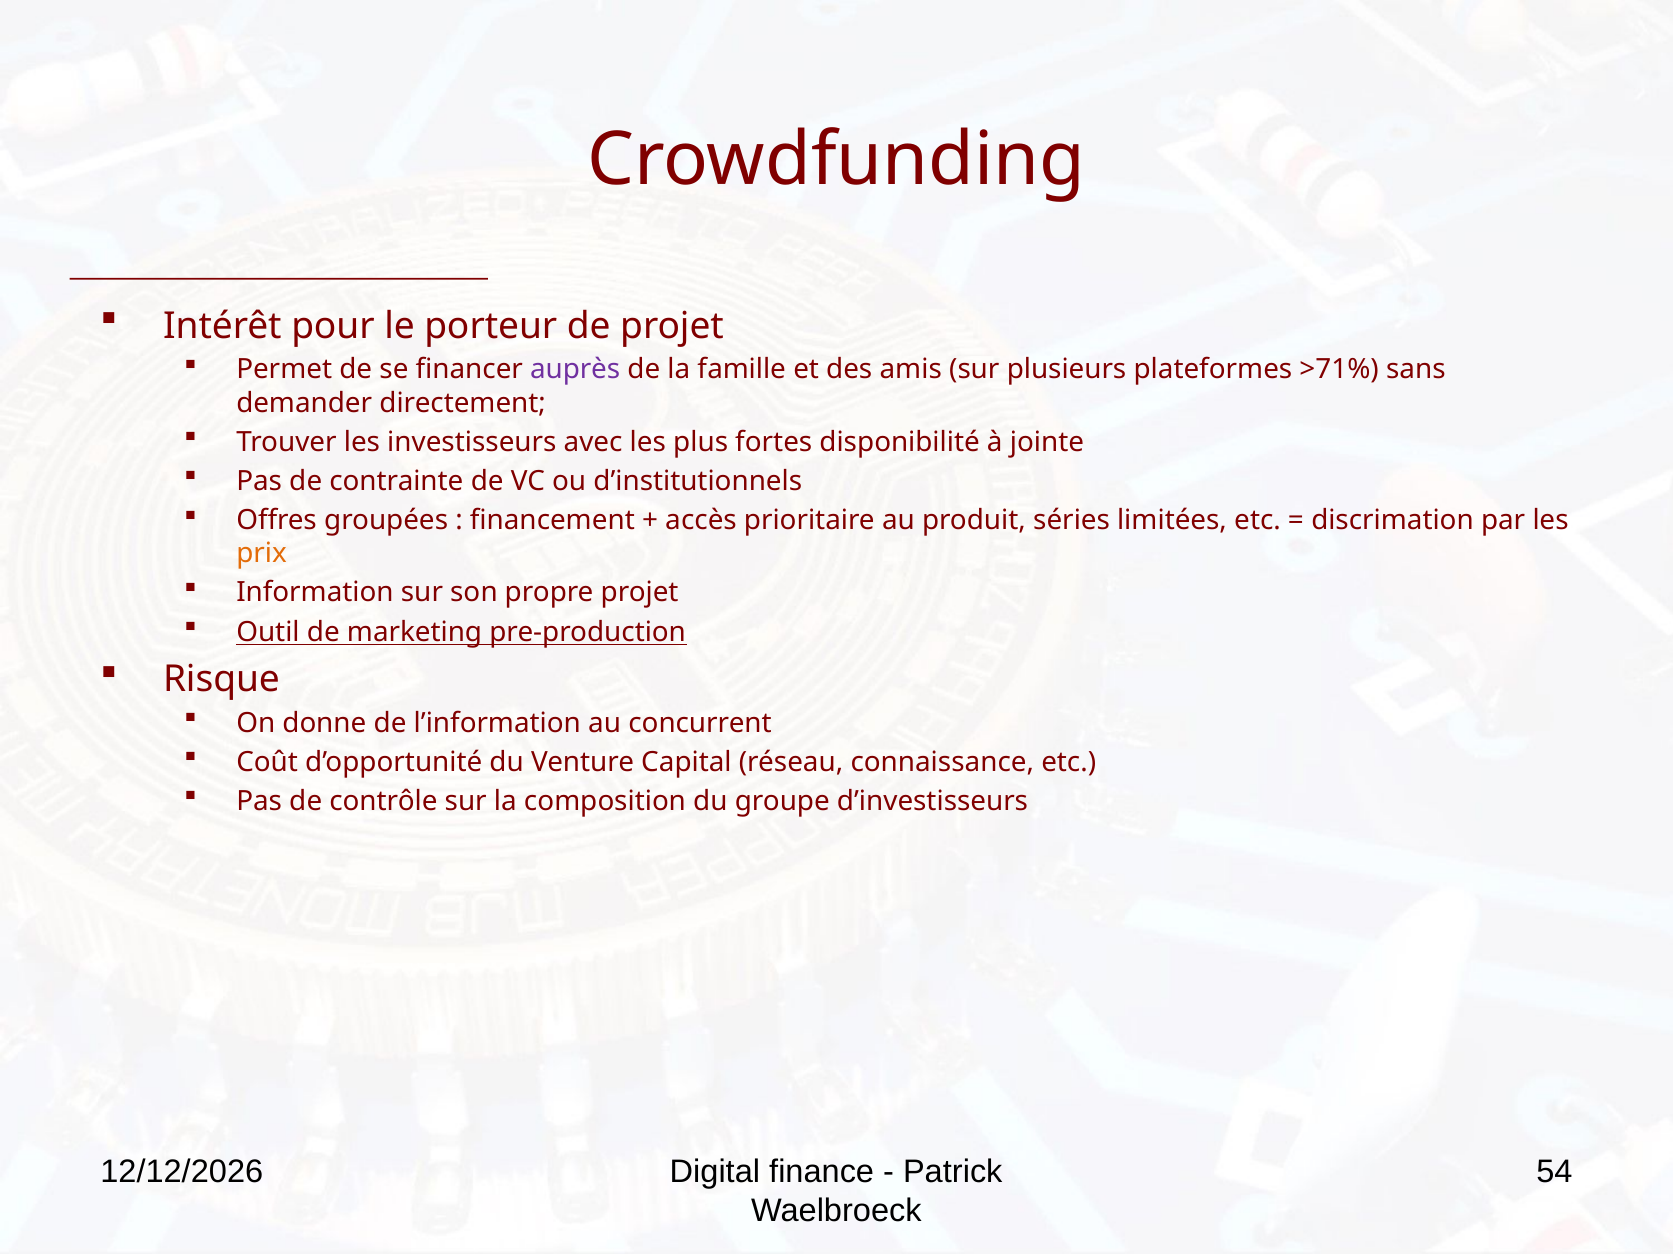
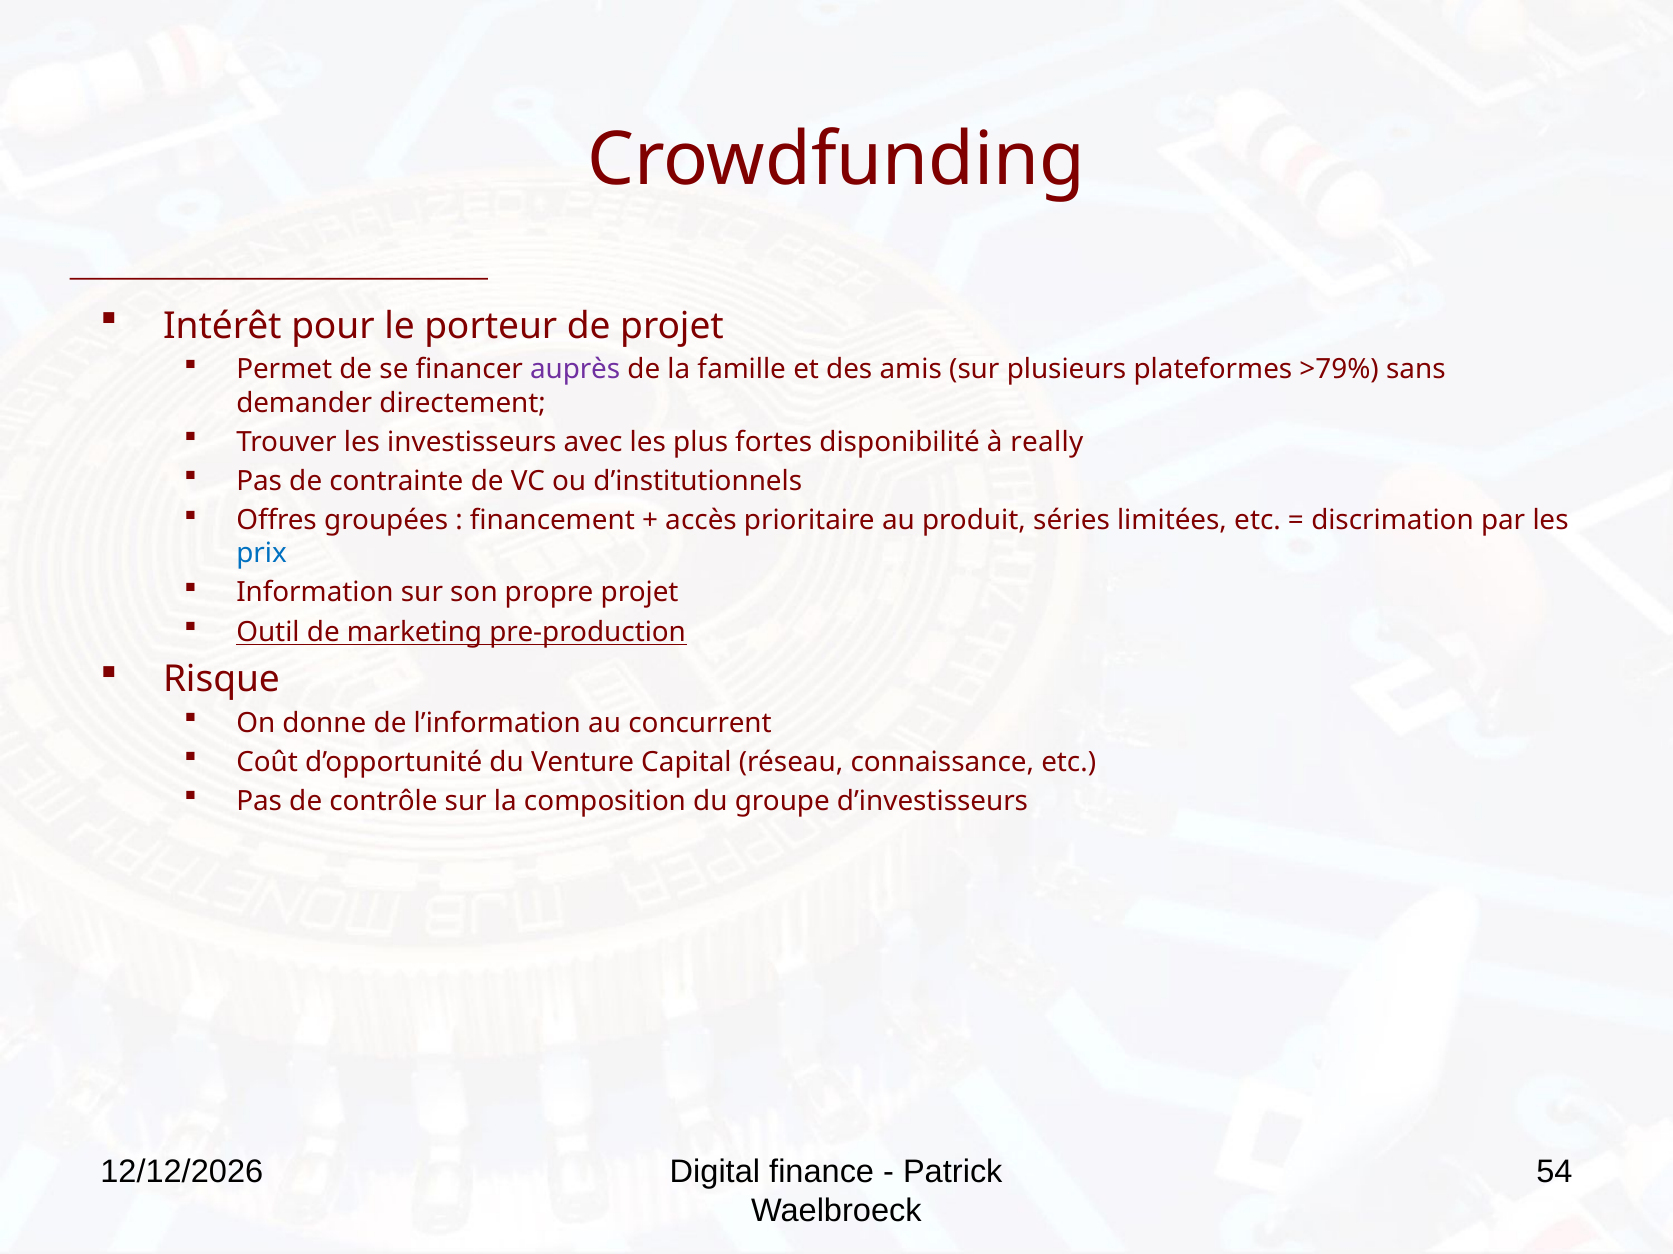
>71%: >71% -> >79%
jointe: jointe -> really
prix colour: orange -> blue
